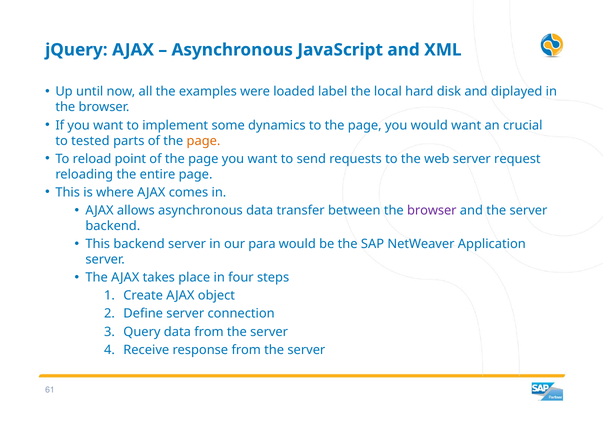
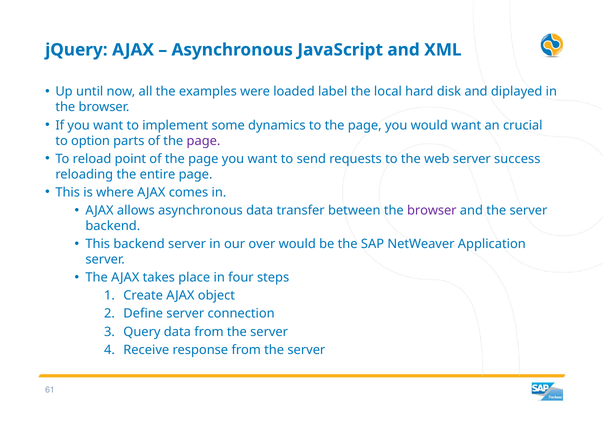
tested: tested -> option
page at (204, 141) colour: orange -> purple
request: request -> success
para: para -> over
